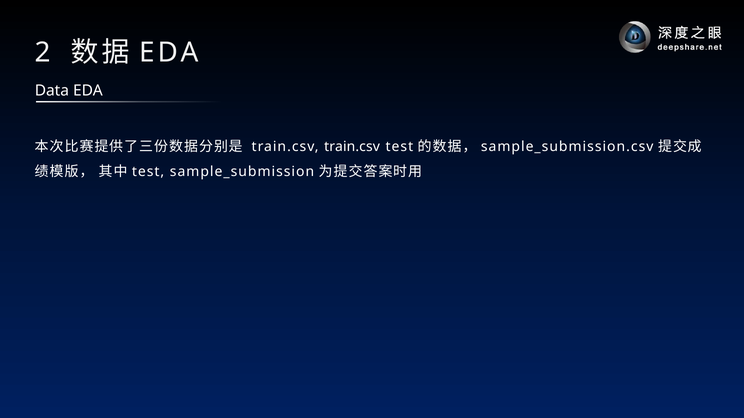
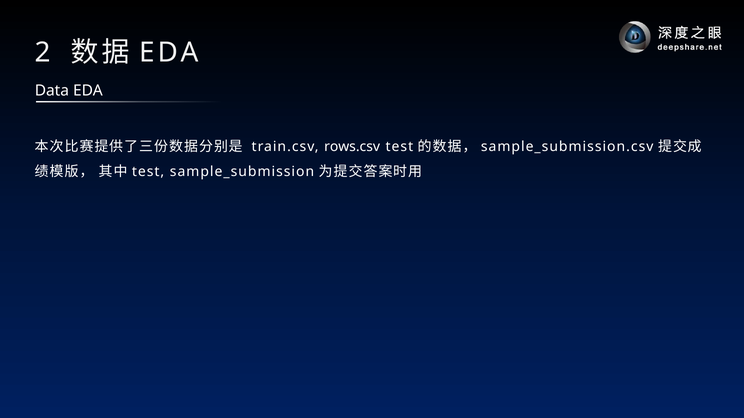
train.csv train.csv: train.csv -> rows.csv
